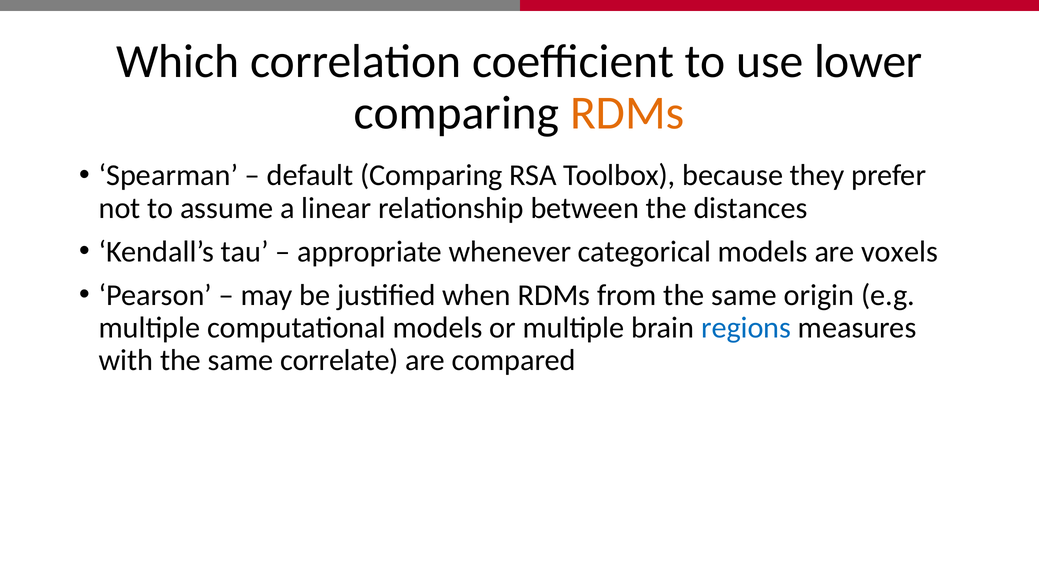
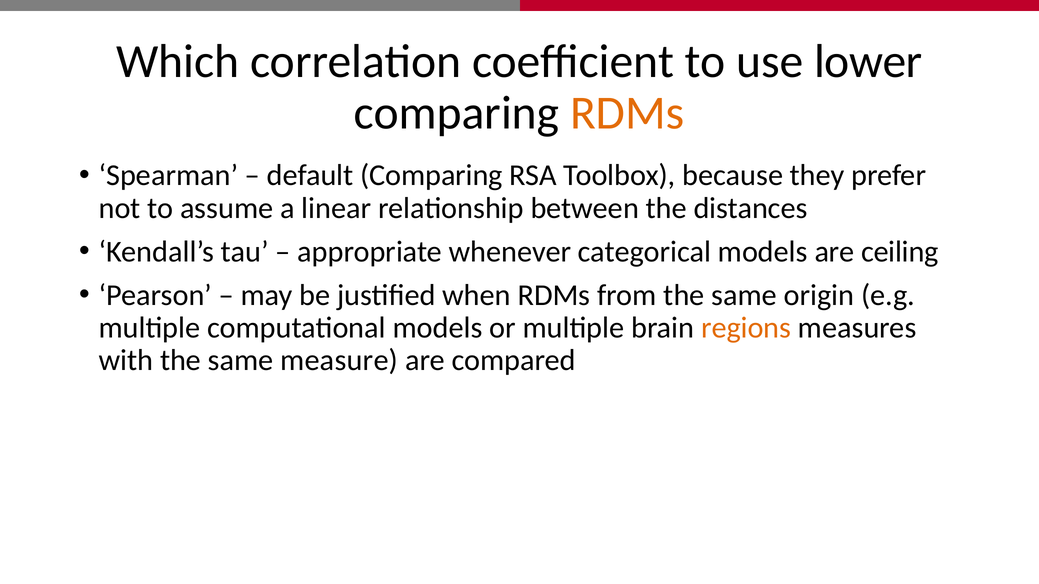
voxels: voxels -> ceiling
regions colour: blue -> orange
correlate: correlate -> measure
